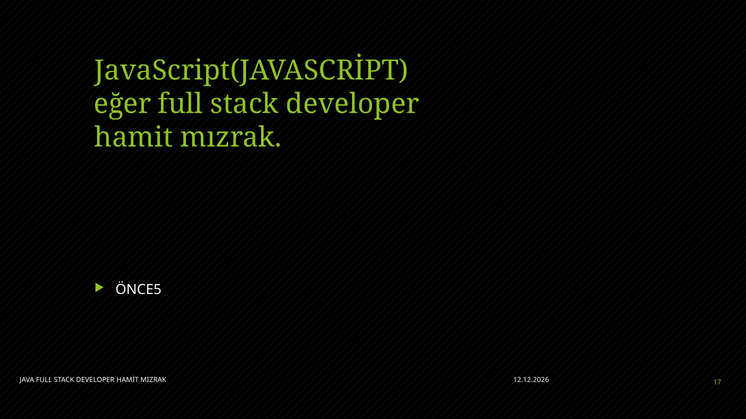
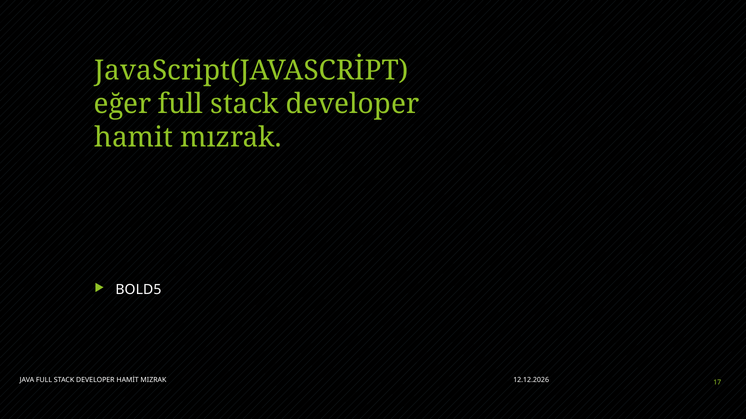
ÖNCE5: ÖNCE5 -> BOLD5
